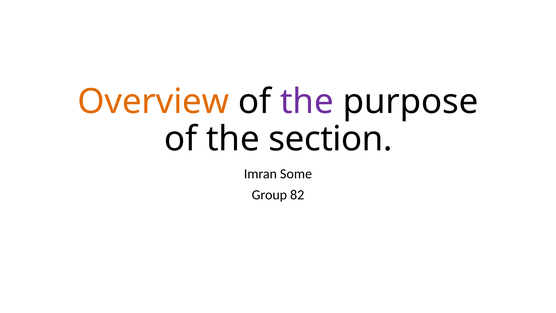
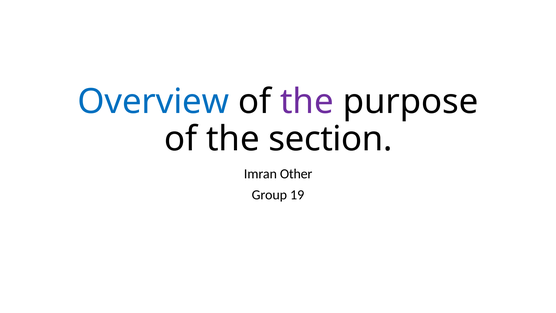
Overview colour: orange -> blue
Some: Some -> Other
82: 82 -> 19
